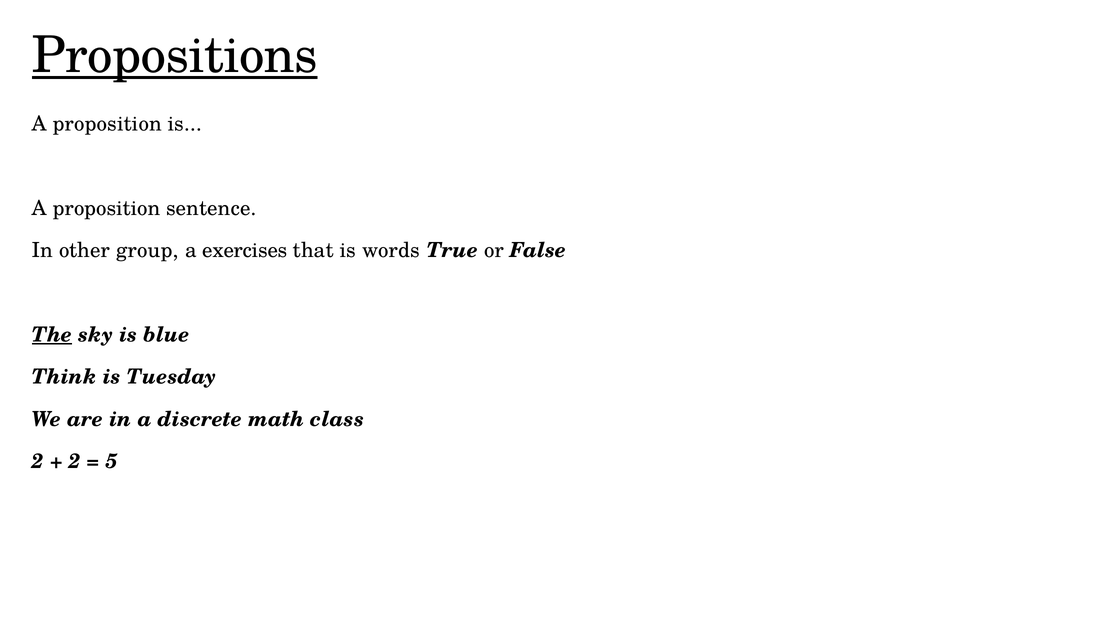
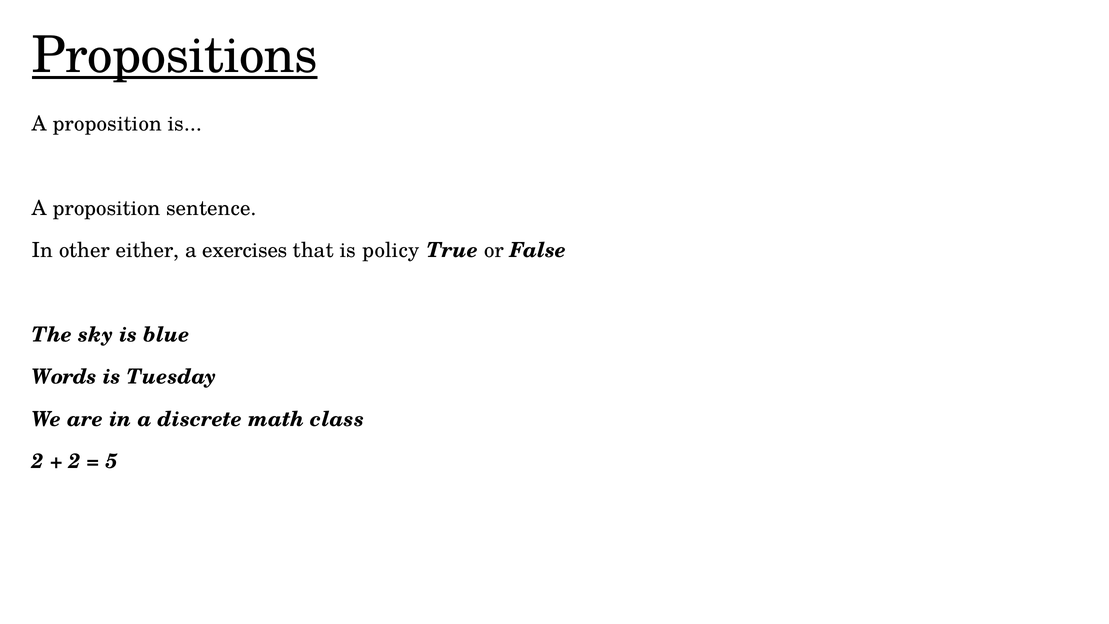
group: group -> either
words: words -> policy
The underline: present -> none
Think: Think -> Words
